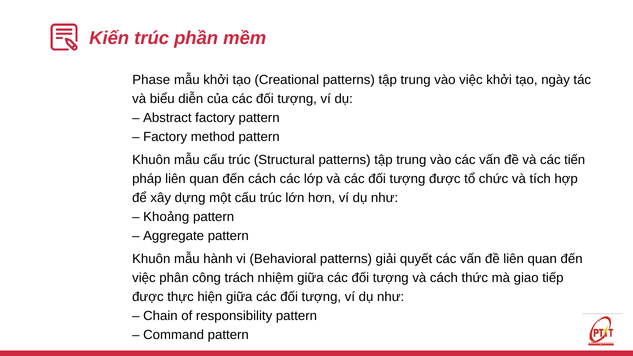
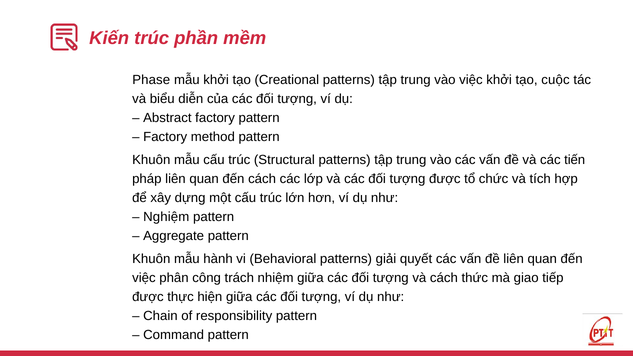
ngày: ngày -> cuộc
Khoảng: Khoảng -> Nghiệm
